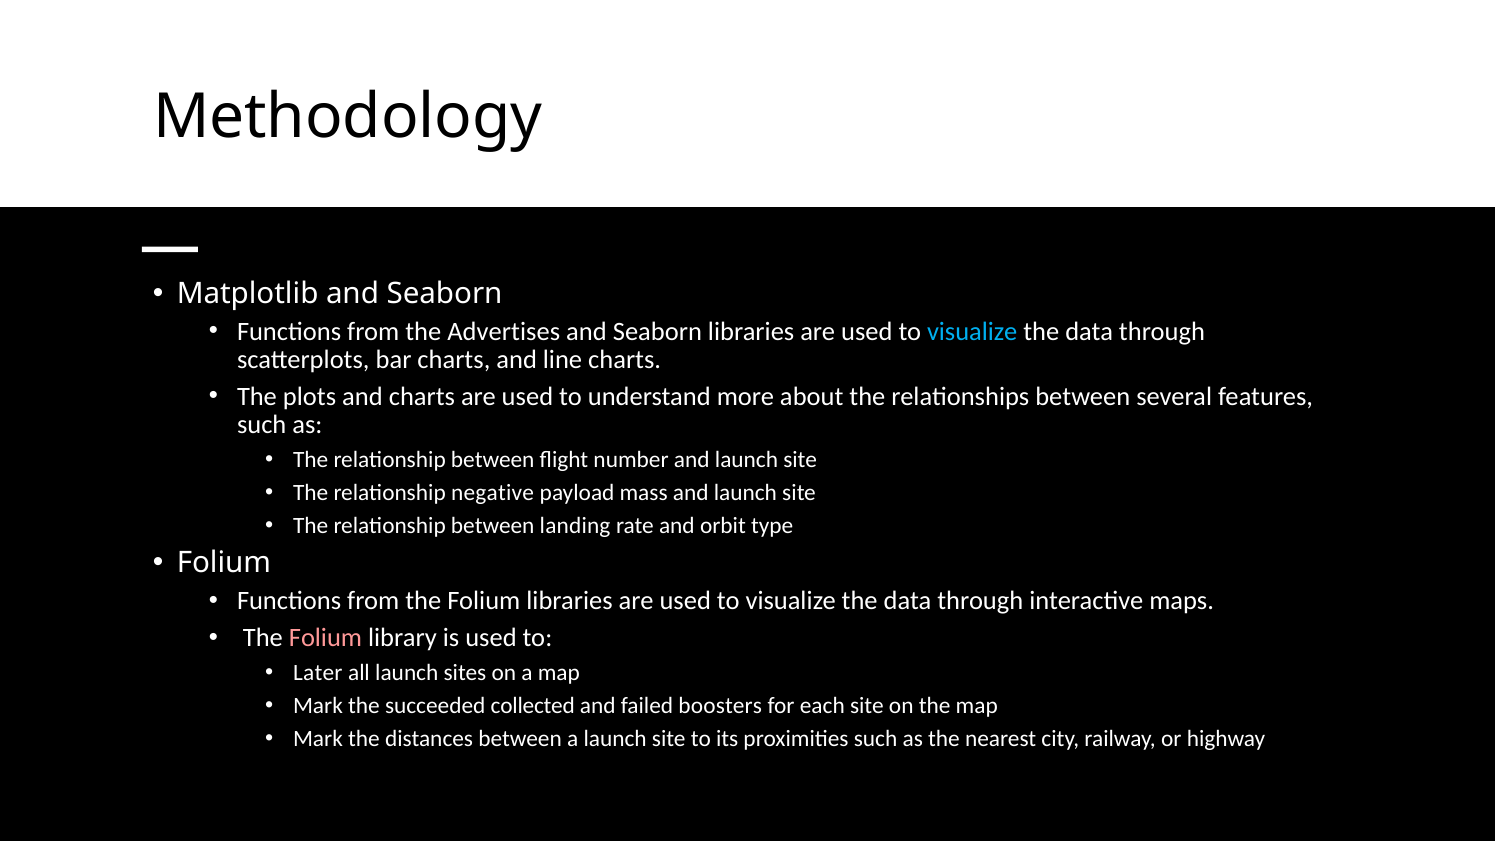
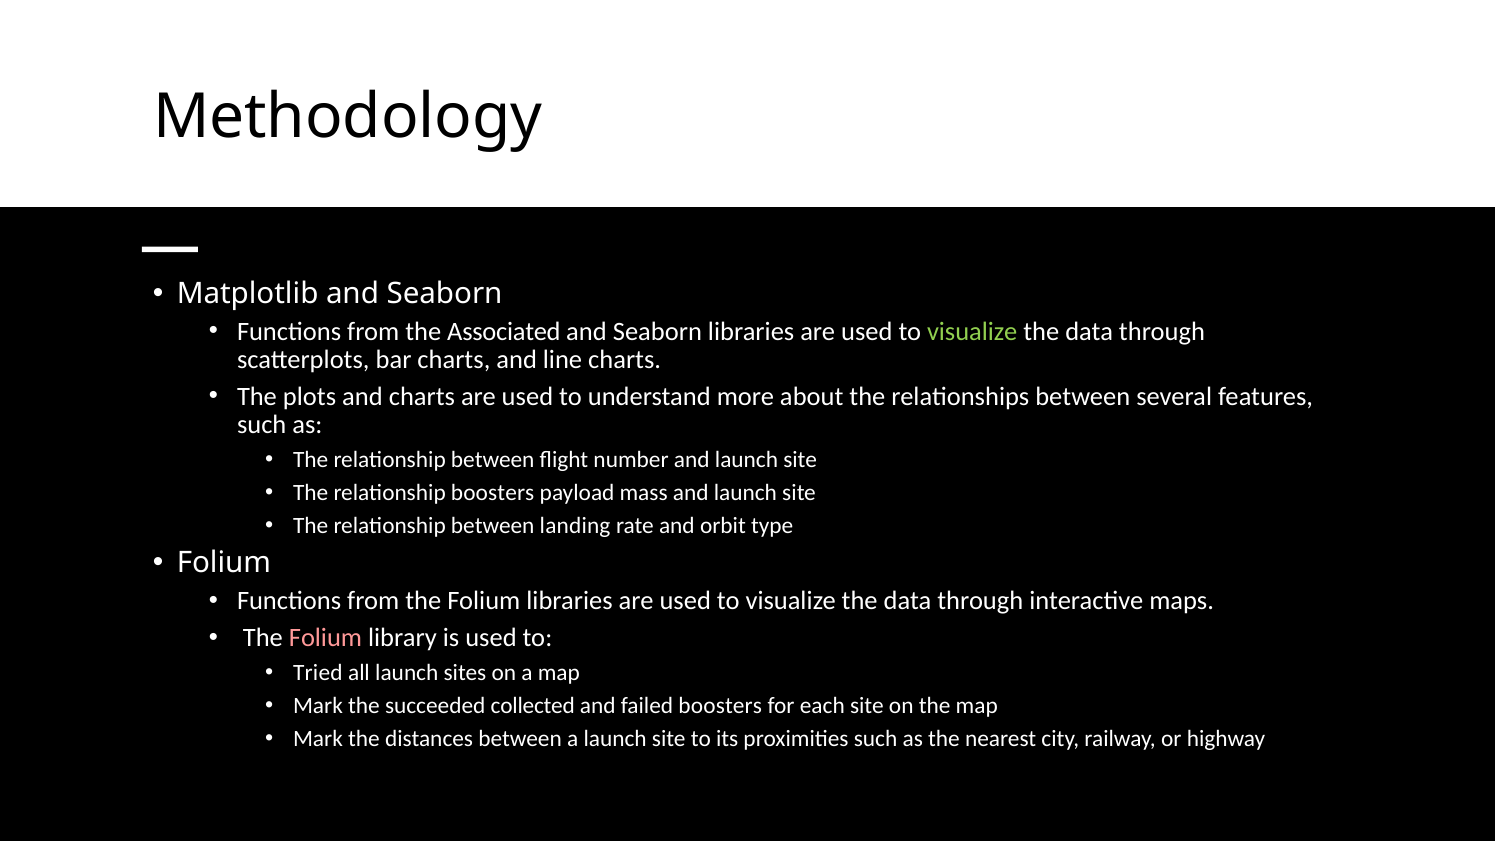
Advertises: Advertises -> Associated
visualize at (972, 331) colour: light blue -> light green
relationship negative: negative -> boosters
Later: Later -> Tried
